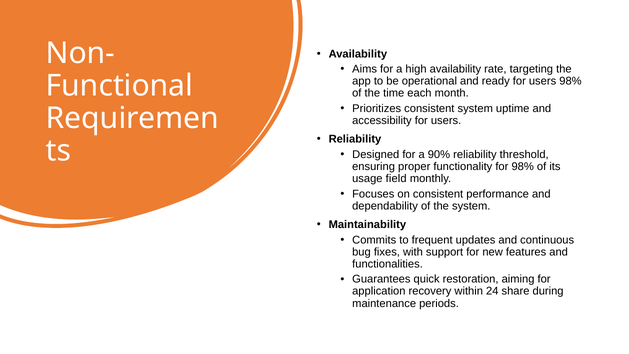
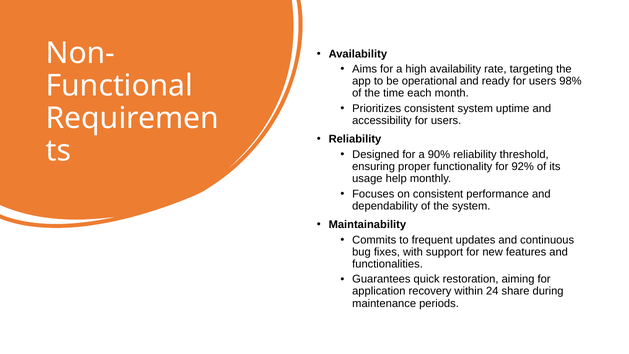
for 98%: 98% -> 92%
field: field -> help
